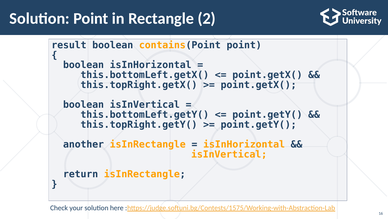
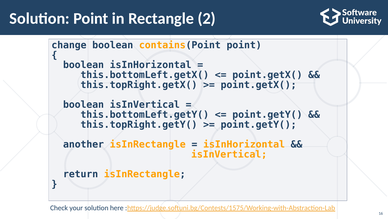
result: result -> change
